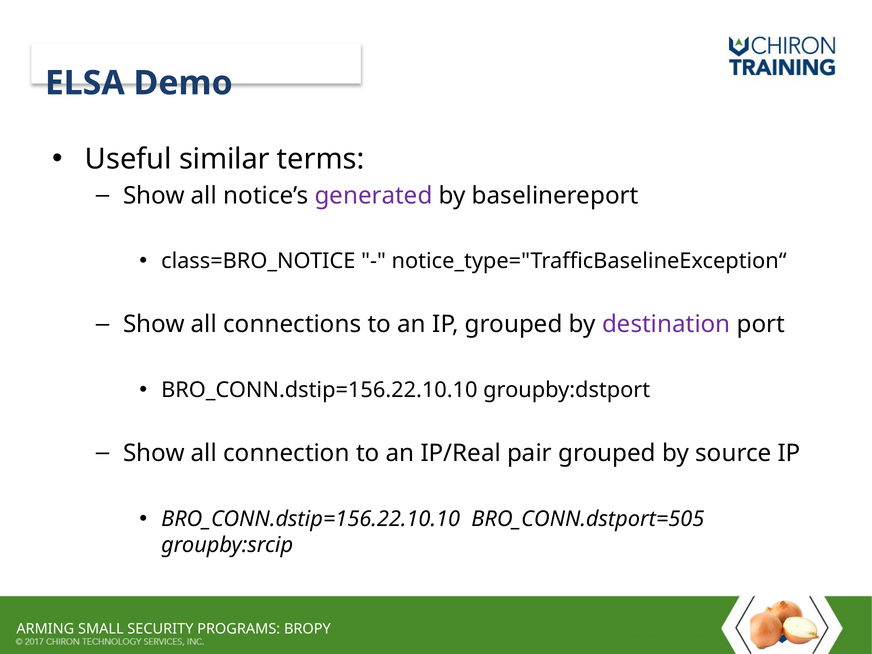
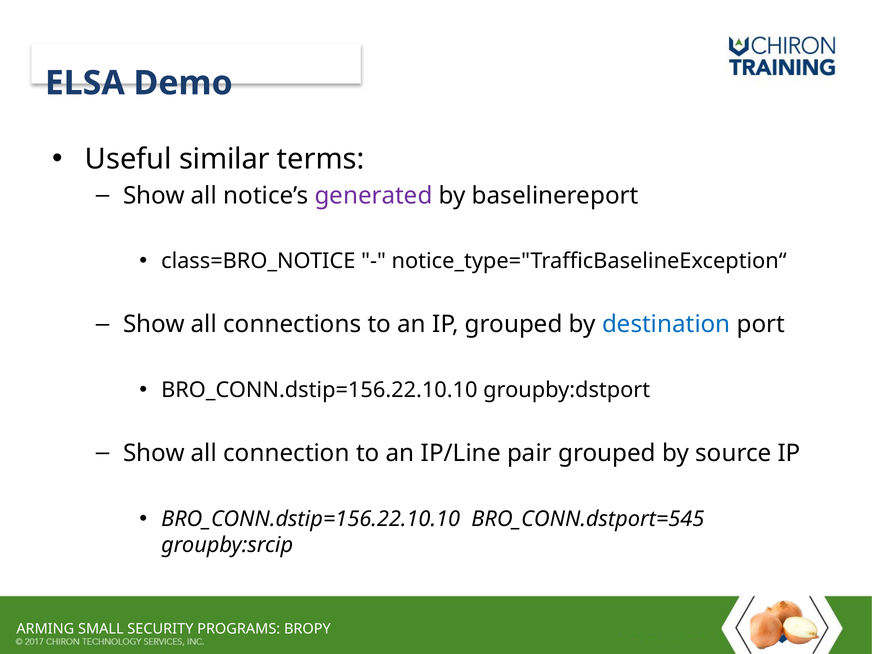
destination colour: purple -> blue
IP/Real: IP/Real -> IP/Line
BRO_CONN.dstport=505: BRO_CONN.dstport=505 -> BRO_CONN.dstport=545
